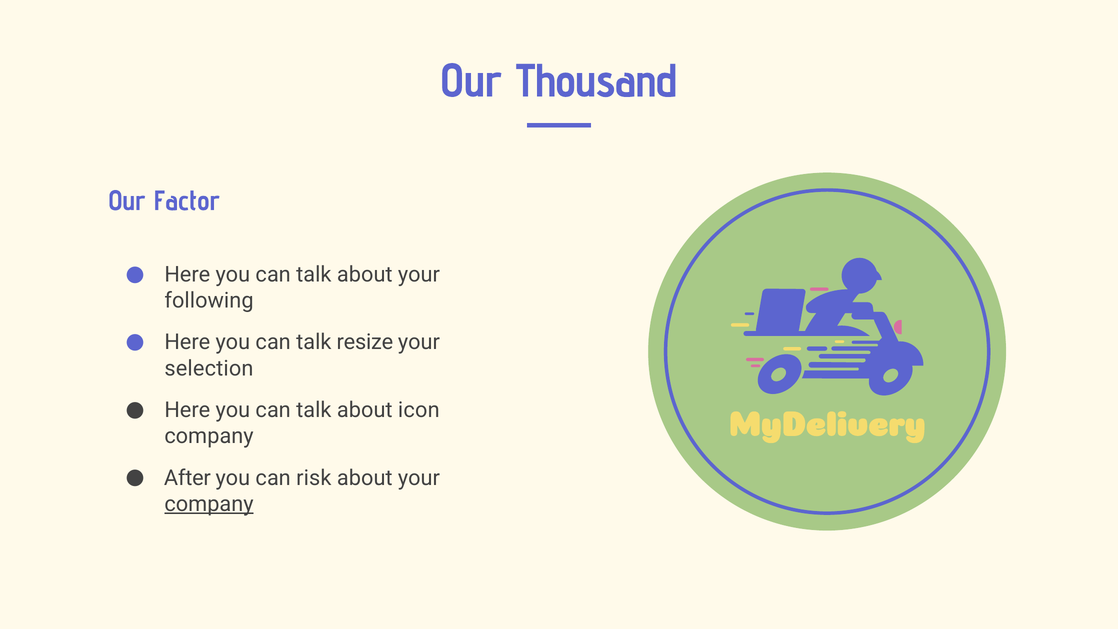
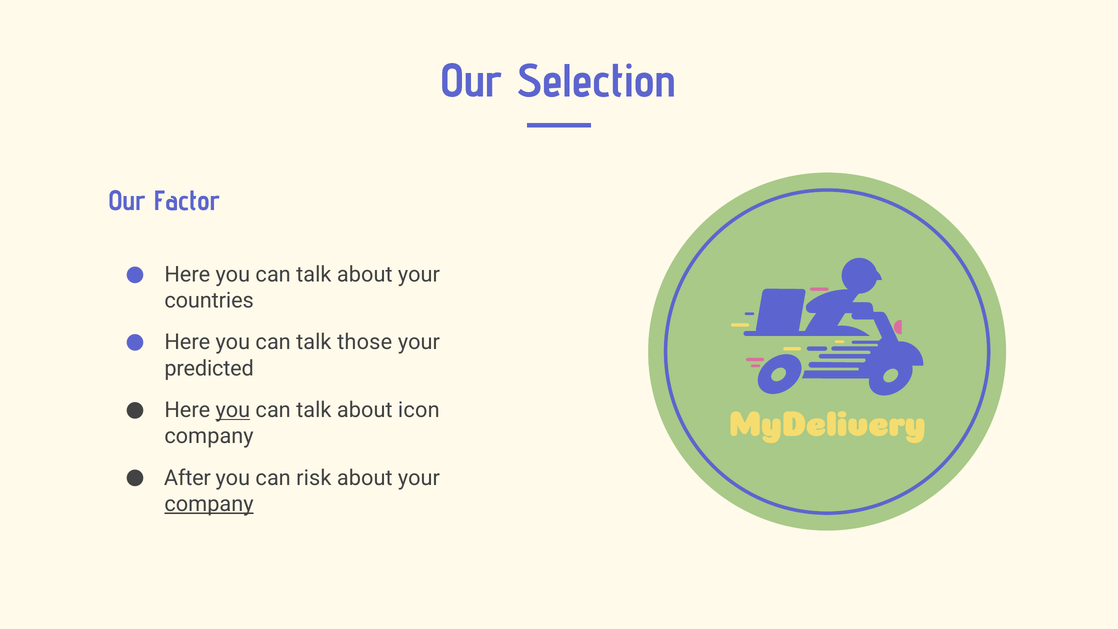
Thousand: Thousand -> Selection
following: following -> countries
resize: resize -> those
selection: selection -> predicted
you at (233, 410) underline: none -> present
